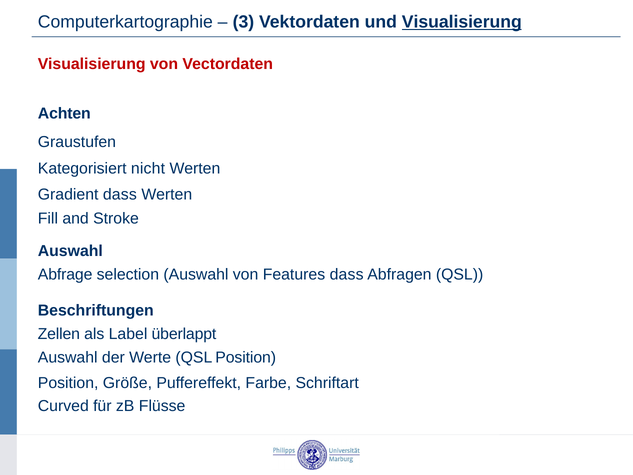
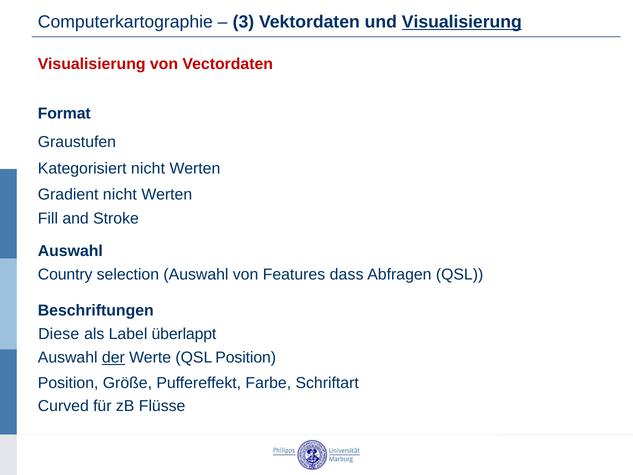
Achten: Achten -> Format
Gradient dass: dass -> nicht
Abfrage: Abfrage -> Country
Zellen: Zellen -> Diese
der underline: none -> present
